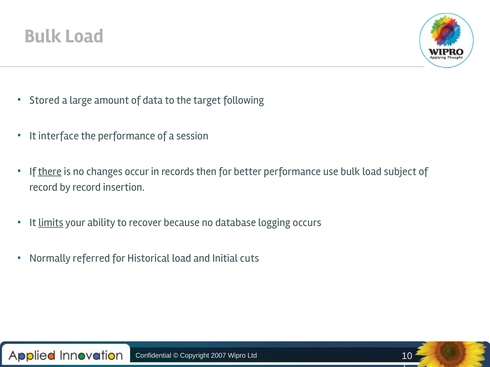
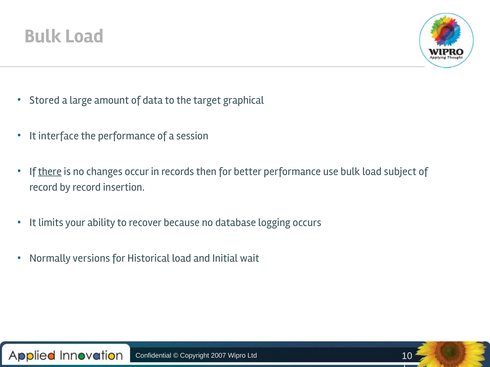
following: following -> graphical
limits underline: present -> none
referred: referred -> versions
cuts: cuts -> wait
